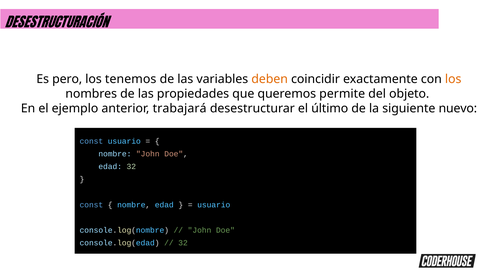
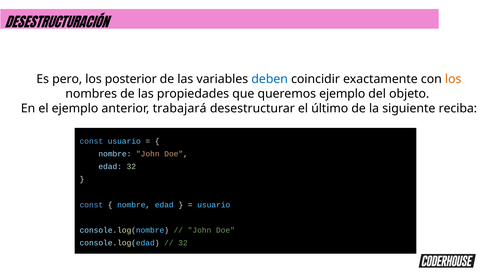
tenemos: tenemos -> posterior
deben colour: orange -> blue
queremos permite: permite -> ejemplo
nuevo: nuevo -> reciba
